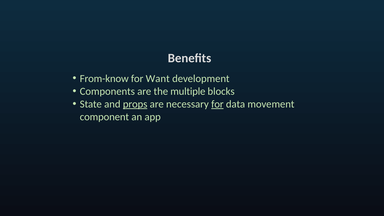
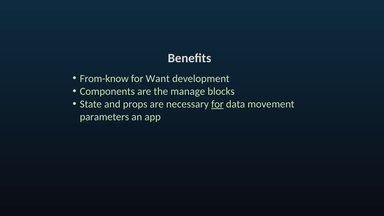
multiple: multiple -> manage
props underline: present -> none
component: component -> parameters
